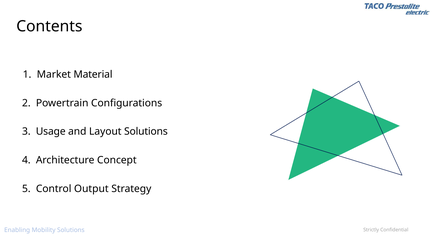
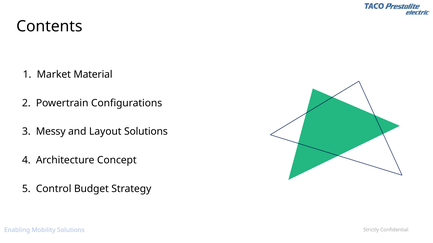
Usage: Usage -> Messy
Output: Output -> Budget
